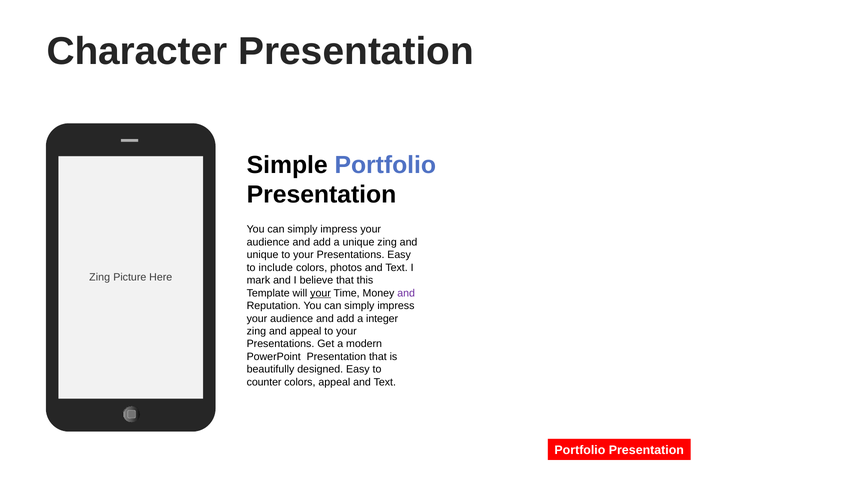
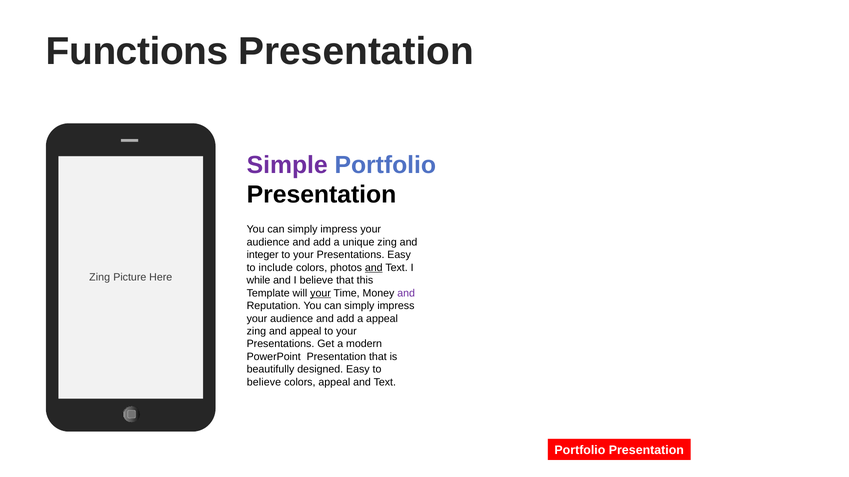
Character: Character -> Functions
Simple colour: black -> purple
unique at (263, 255): unique -> integer
and at (374, 268) underline: none -> present
mark: mark -> while
a integer: integer -> appeal
counter at (264, 383): counter -> believe
